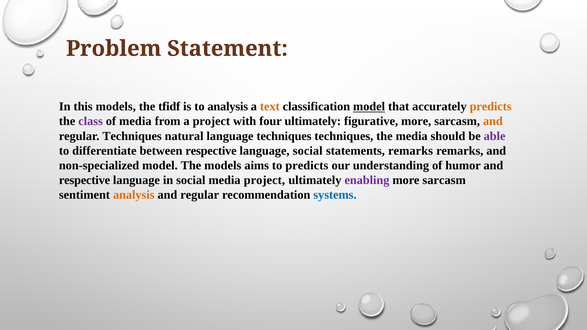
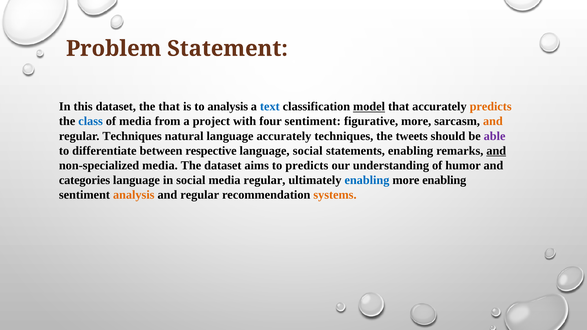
this models: models -> dataset
the tfidf: tfidf -> that
text colour: orange -> blue
class colour: purple -> blue
four ultimately: ultimately -> sentiment
language techniques: techniques -> accurately
the media: media -> tweets
statements remarks: remarks -> enabling
and at (496, 151) underline: none -> present
non-specialized model: model -> media
The models: models -> dataset
respective at (85, 180): respective -> categories
media project: project -> regular
enabling at (367, 180) colour: purple -> blue
sarcasm at (444, 180): sarcasm -> enabling
systems colour: blue -> orange
